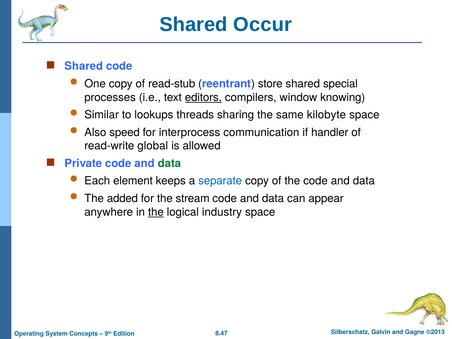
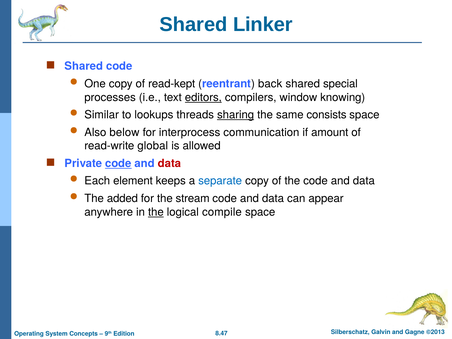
Occur: Occur -> Linker
read-stub: read-stub -> read-kept
store: store -> back
sharing underline: none -> present
kilobyte: kilobyte -> consists
speed: speed -> below
handler: handler -> amount
code at (118, 163) underline: none -> present
data at (169, 163) colour: green -> red
industry: industry -> compile
